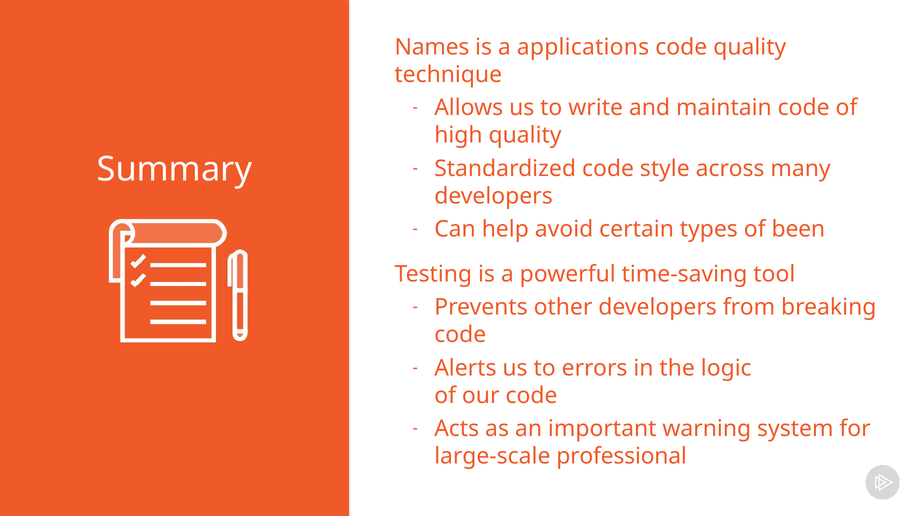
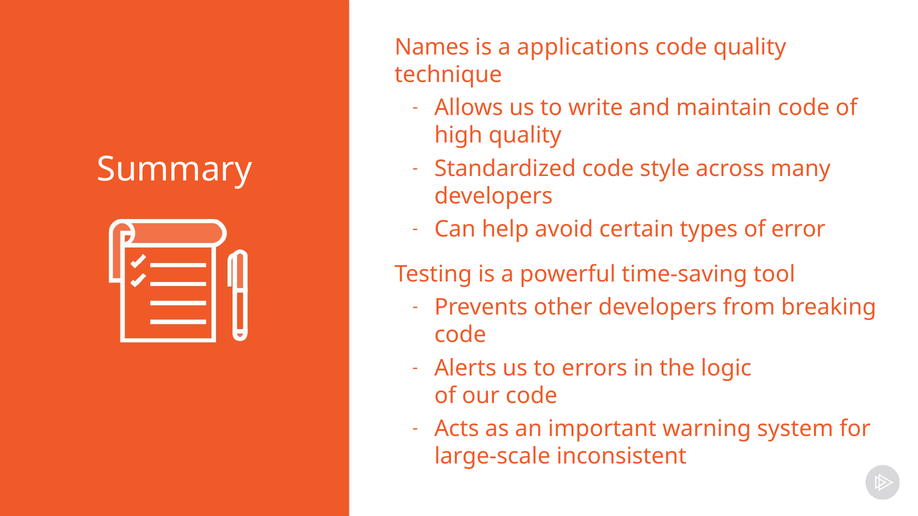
been: been -> error
professional: professional -> inconsistent
